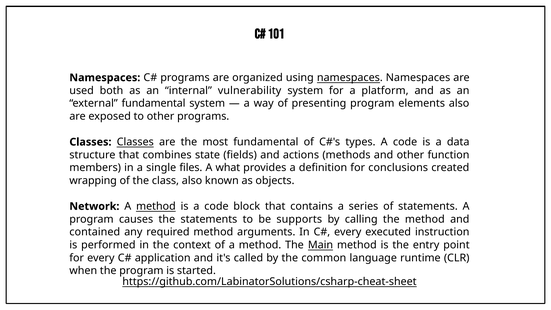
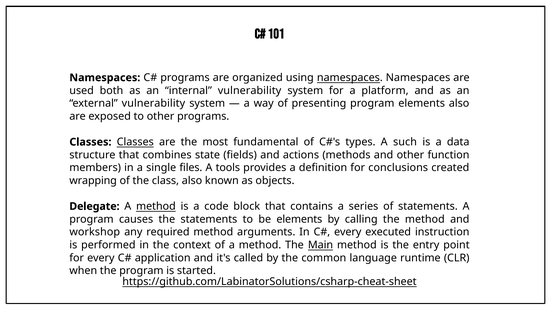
external fundamental: fundamental -> vulnerability
types A code: code -> such
what: what -> tools
Network: Network -> Delegate
be supports: supports -> elements
contained: contained -> workshop
